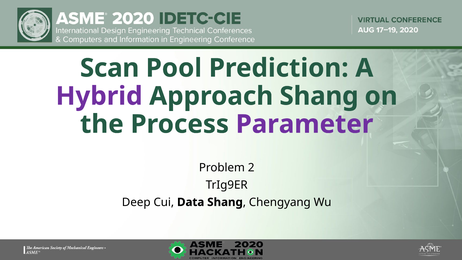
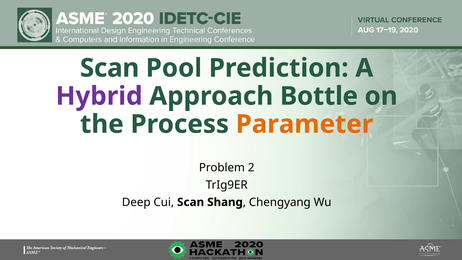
Approach Shang: Shang -> Bottle
Parameter colour: purple -> orange
Cui Data: Data -> Scan
